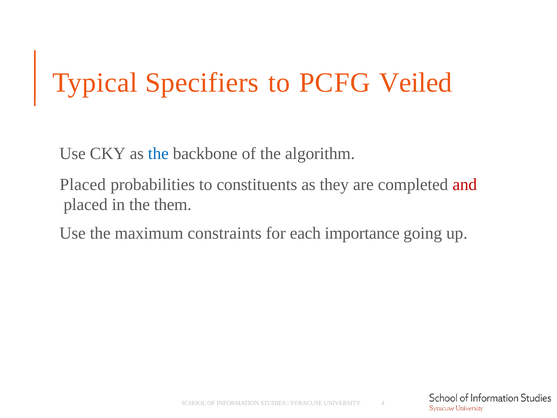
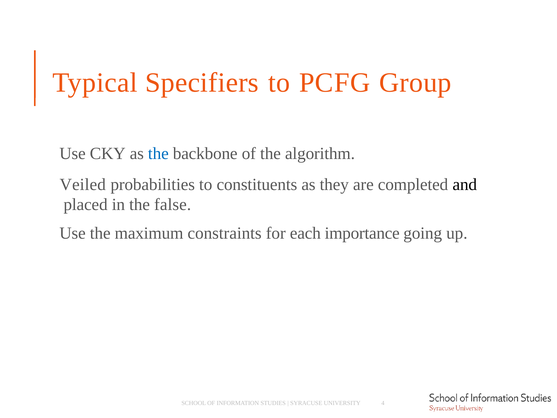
Veiled: Veiled -> Group
Placed at (83, 184): Placed -> Veiled
and colour: red -> black
them: them -> false
